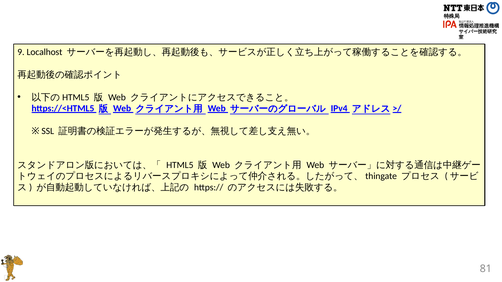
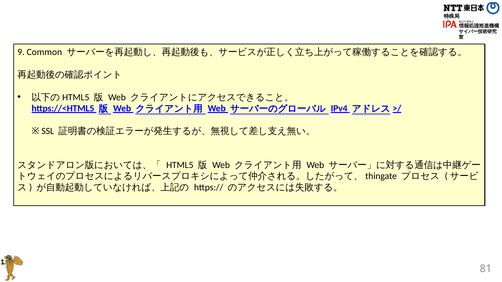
Localhost: Localhost -> Common
